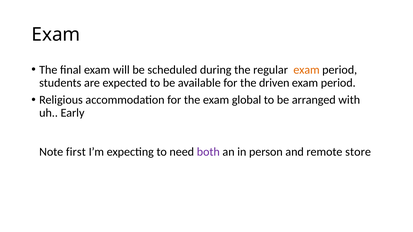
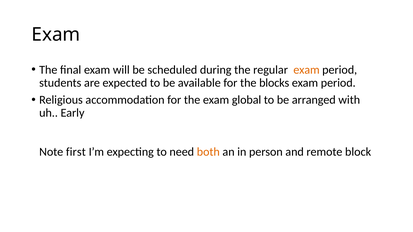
driven: driven -> blocks
both colour: purple -> orange
store: store -> block
